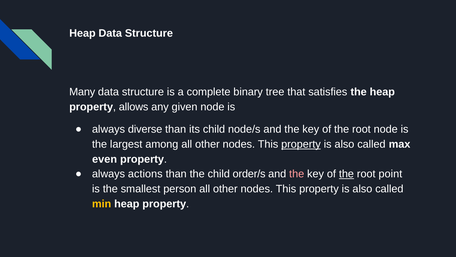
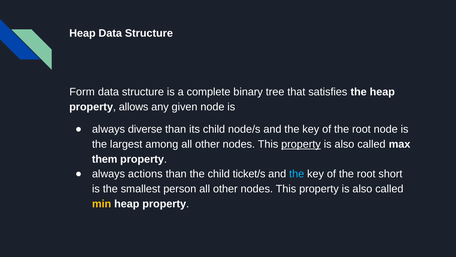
Many: Many -> Form
even: even -> them
order/s: order/s -> ticket/s
the at (297, 174) colour: pink -> light blue
the at (346, 174) underline: present -> none
point: point -> short
